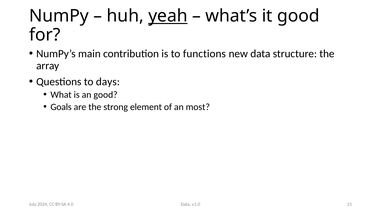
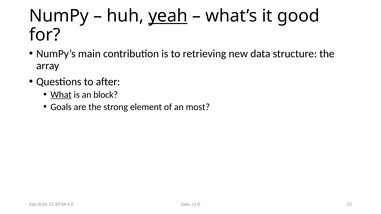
functions: functions -> retrieving
days: days -> after
What underline: none -> present
an good: good -> block
